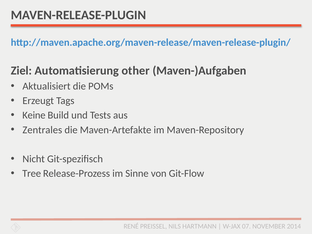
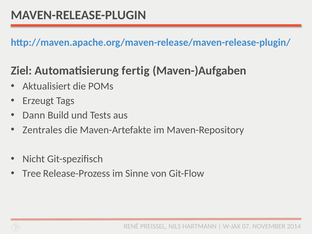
other: other -> fertig
Keine: Keine -> Dann
